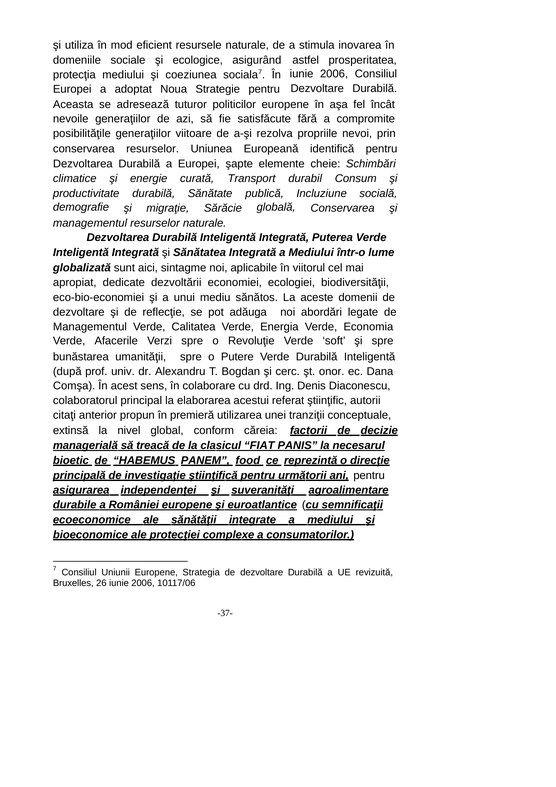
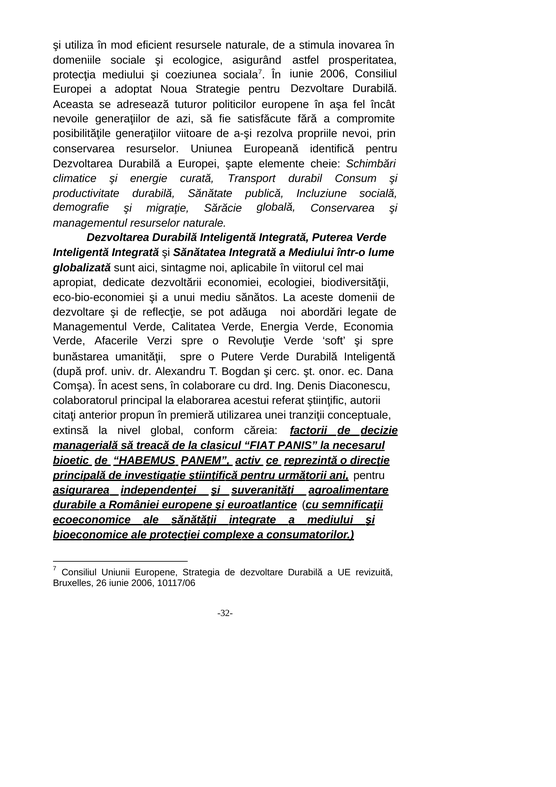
food: food -> activ
-37-: -37- -> -32-
